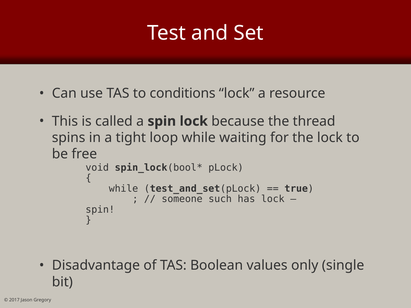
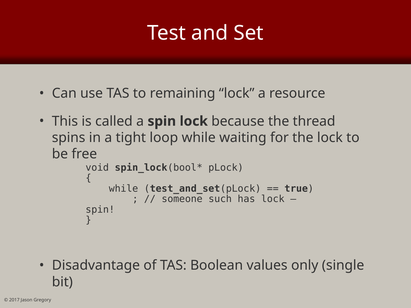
conditions: conditions -> remaining
